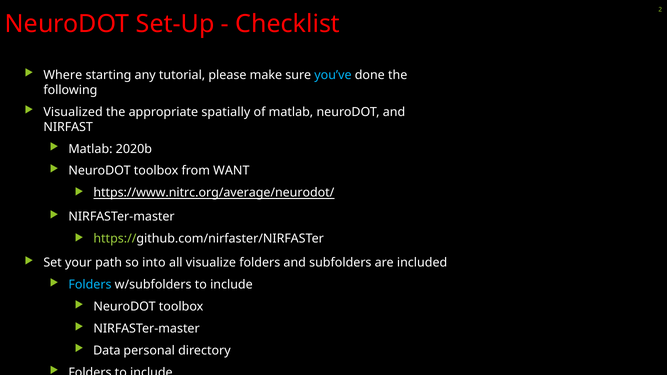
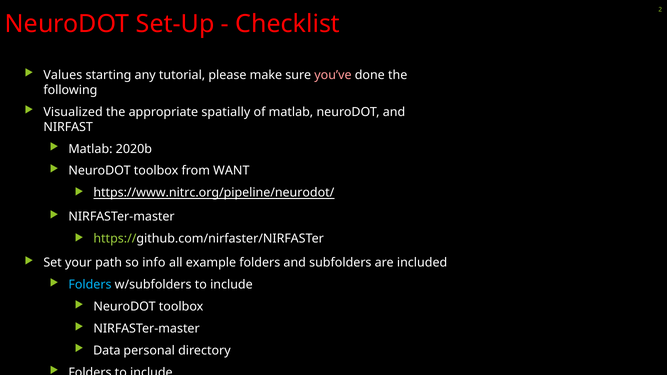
Where: Where -> Values
you’ve colour: light blue -> pink
https://www.nitrc.org/average/neurodot/: https://www.nitrc.org/average/neurodot/ -> https://www.nitrc.org/pipeline/neurodot/
into: into -> info
visualize: visualize -> example
